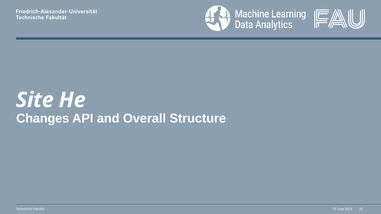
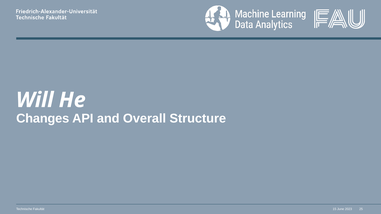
Site: Site -> Will
